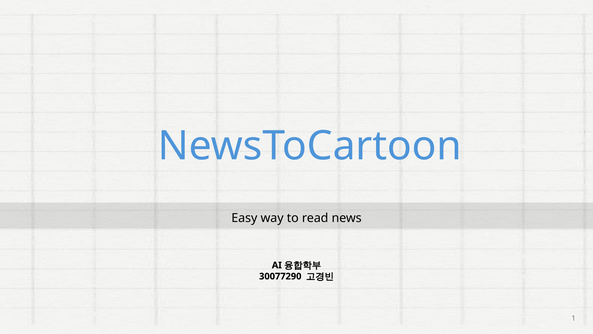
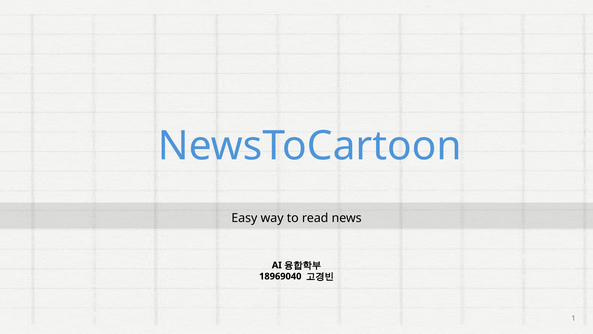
30077290: 30077290 -> 18969040
